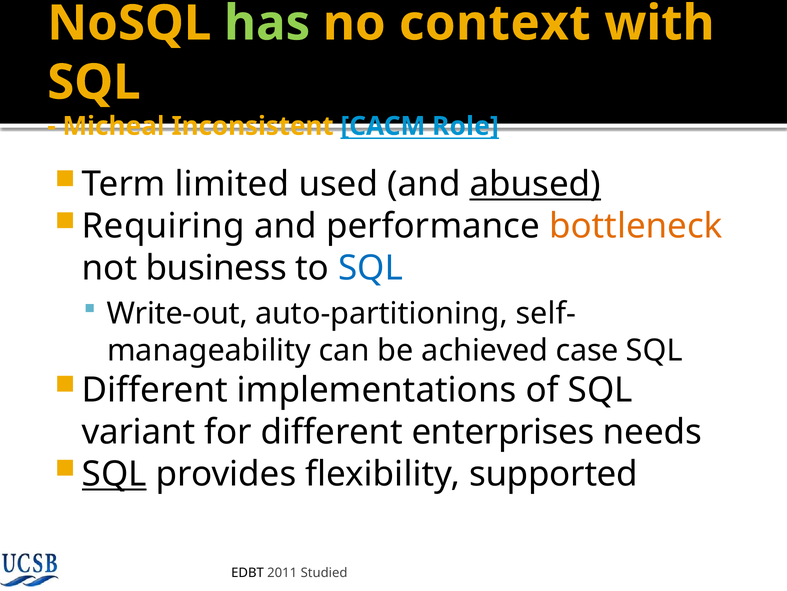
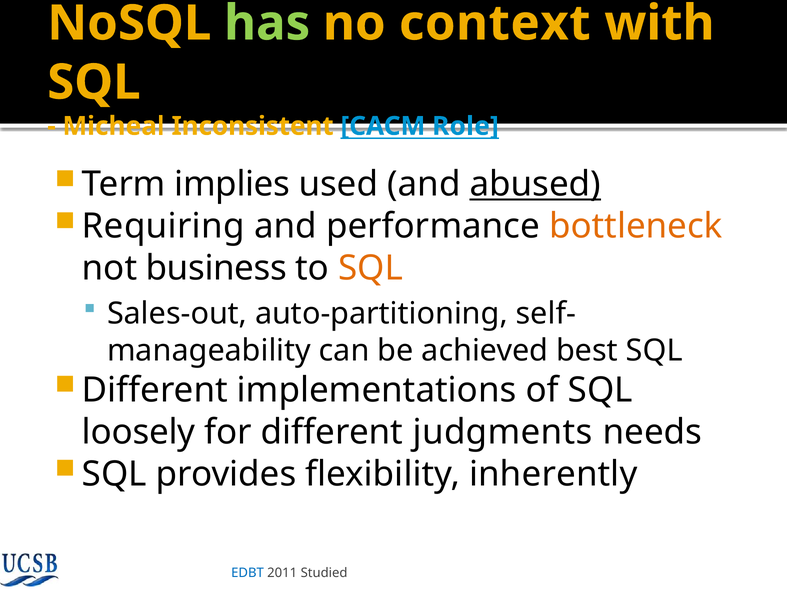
limited: limited -> implies
SQL at (370, 268) colour: blue -> orange
Write-out: Write-out -> Sales-out
case: case -> best
variant: variant -> loosely
enterprises: enterprises -> judgments
SQL at (114, 474) underline: present -> none
supported: supported -> inherently
EDBT colour: black -> blue
